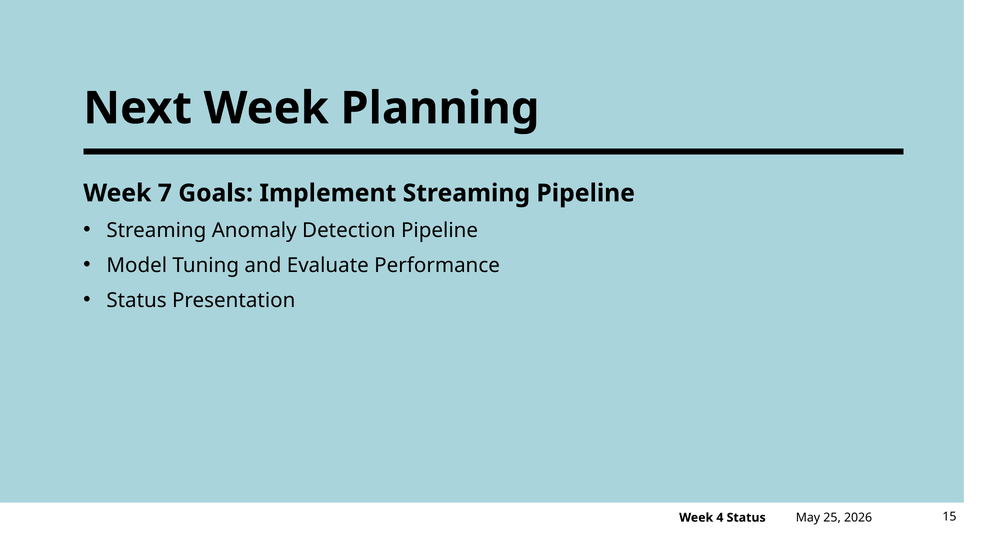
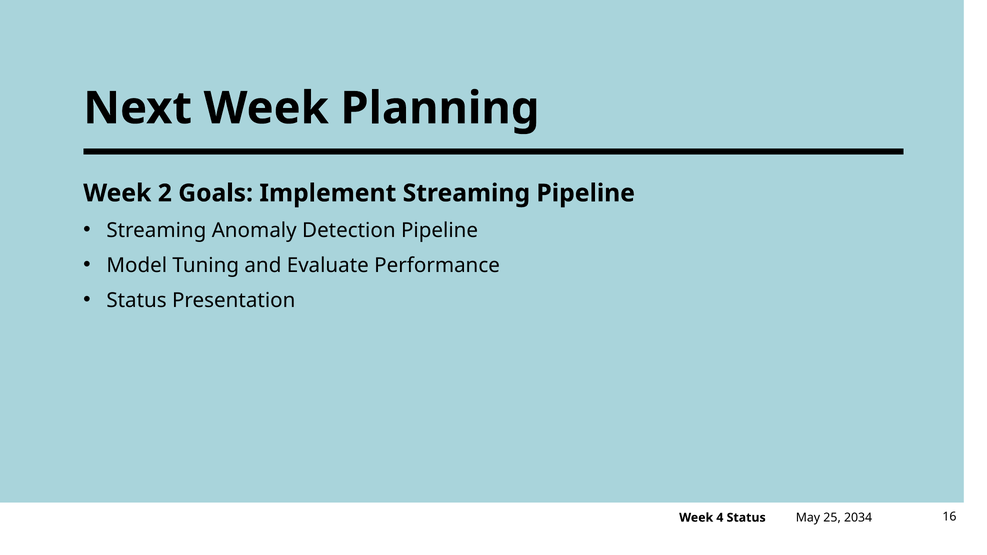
7: 7 -> 2
2026: 2026 -> 2034
15: 15 -> 16
